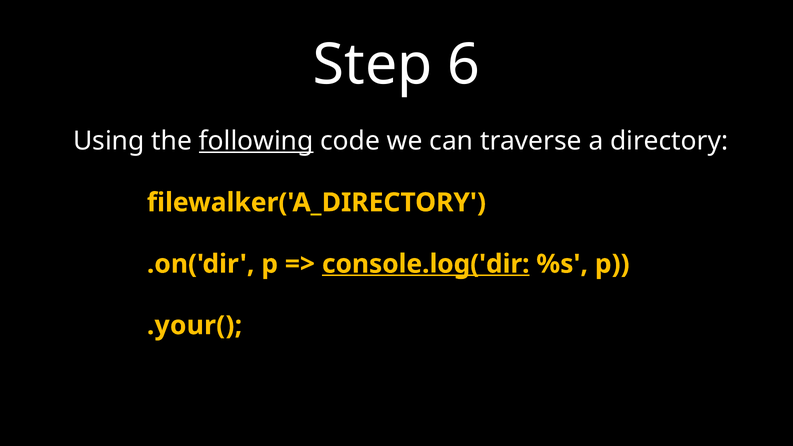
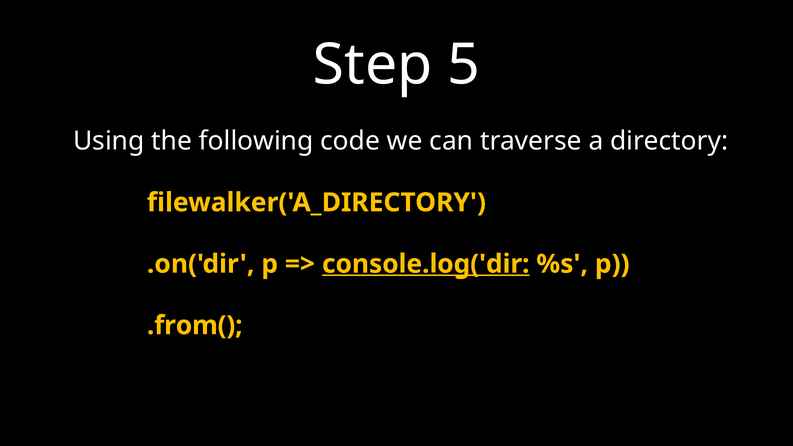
6: 6 -> 5
following underline: present -> none
.your(: .your( -> .from(
